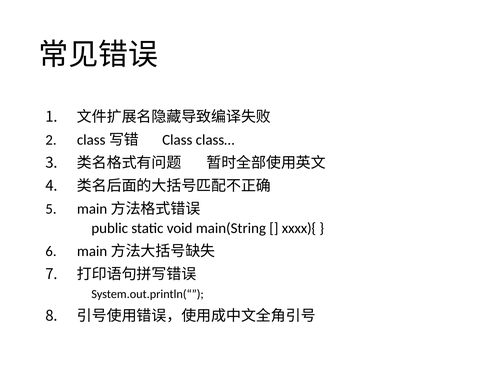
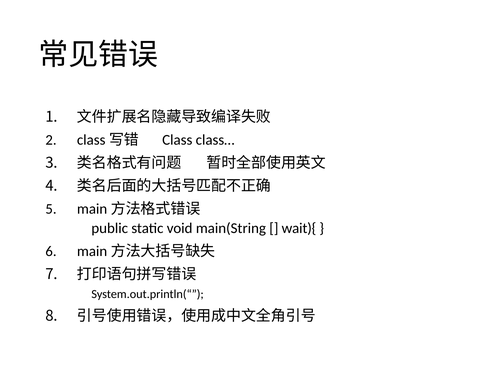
xxxx){: xxxx){ -> wait){
